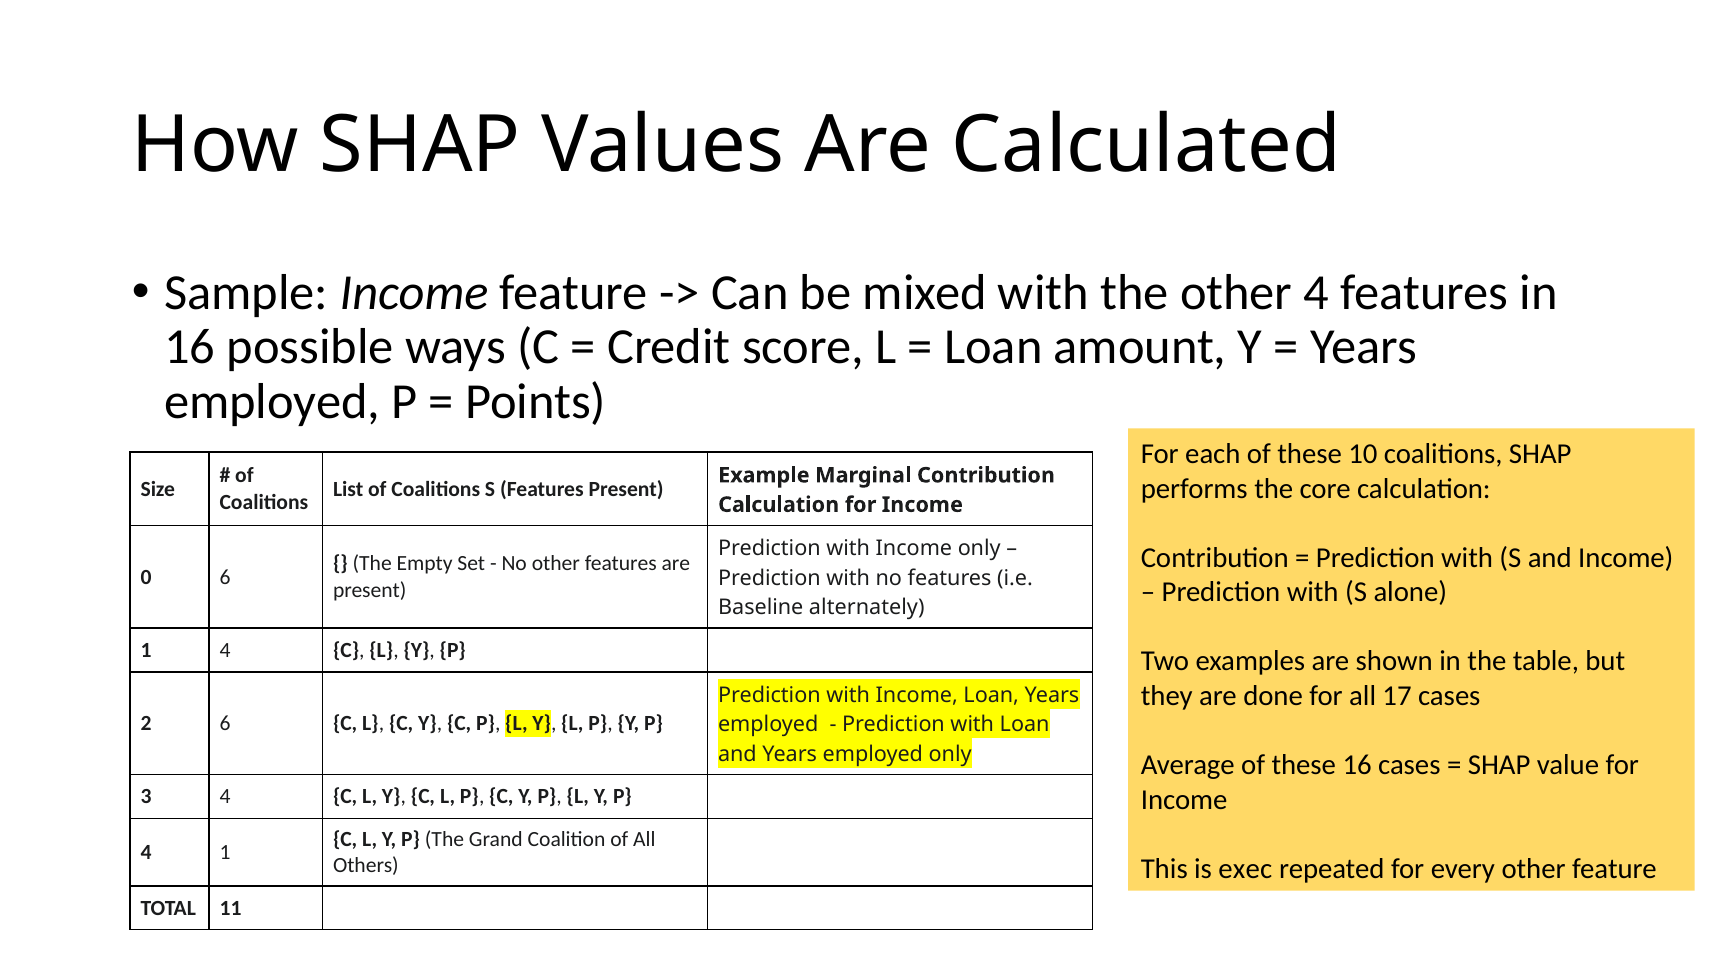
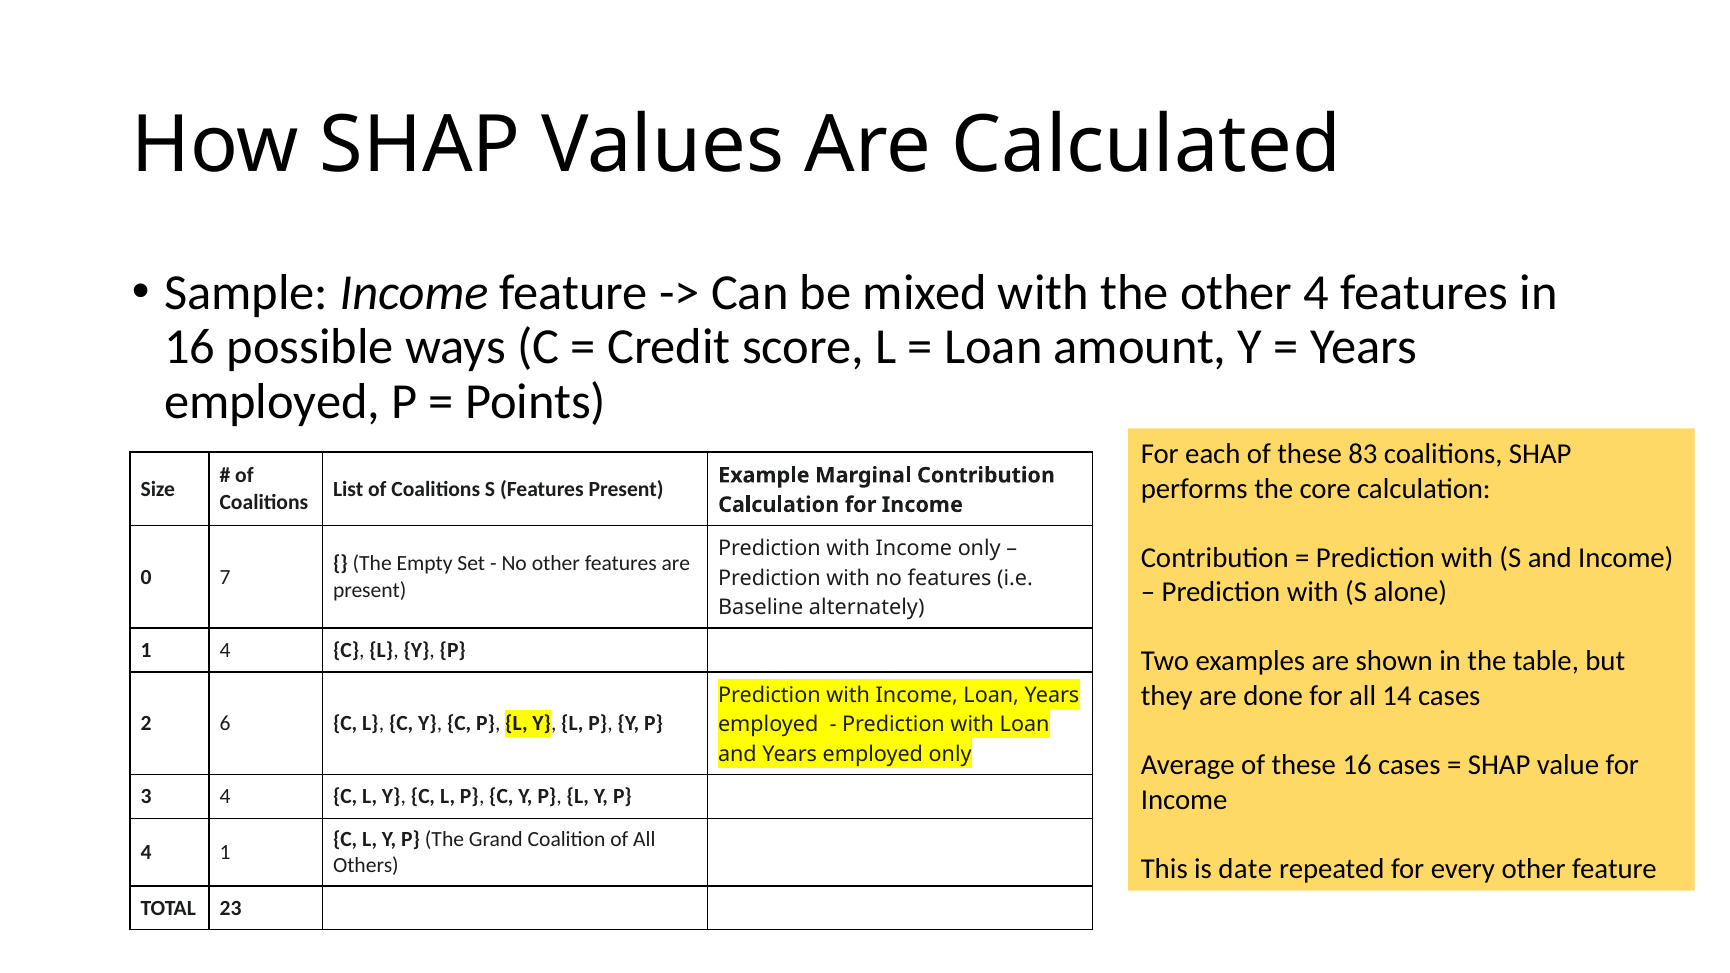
10: 10 -> 83
0 6: 6 -> 7
17: 17 -> 14
exec: exec -> date
11: 11 -> 23
